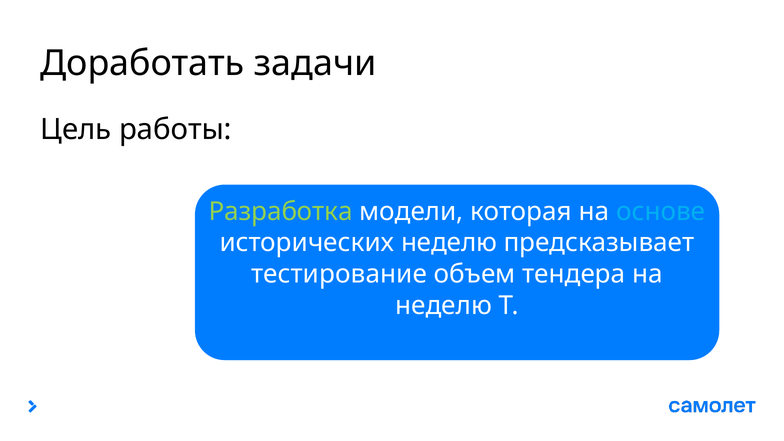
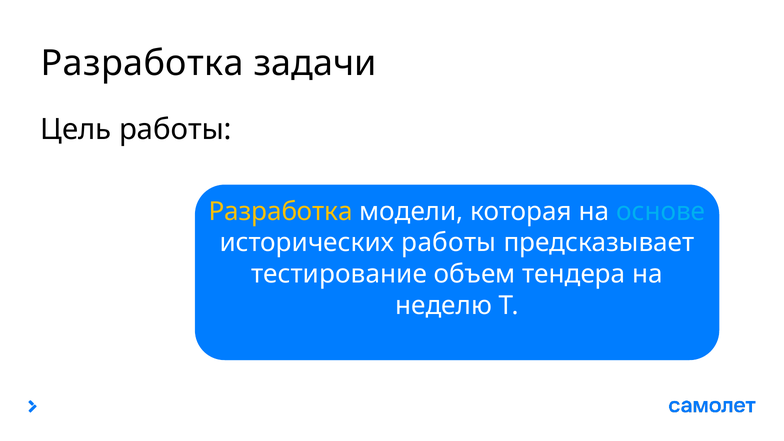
Доработать at (142, 64): Доработать -> Разработка
Разработка at (281, 211) colour: light green -> yellow
исторических неделю: неделю -> работы
